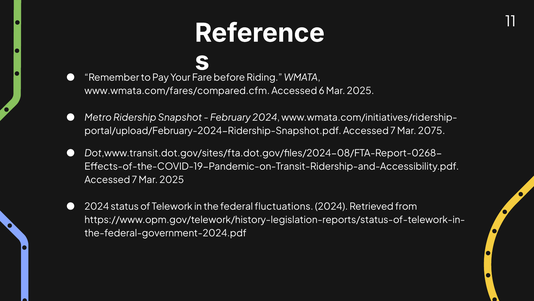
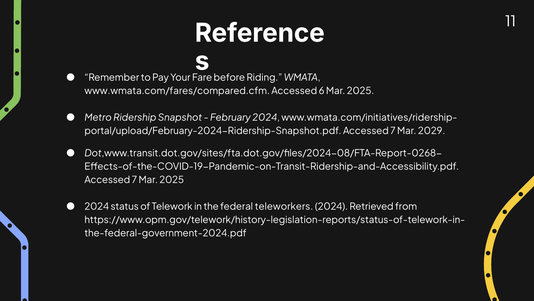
2075: 2075 -> 2029
fluctuations: fluctuations -> teleworkers
